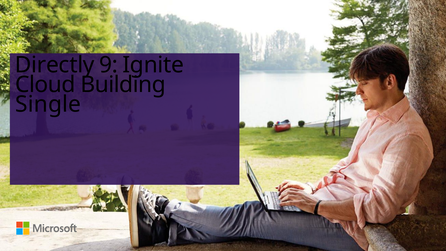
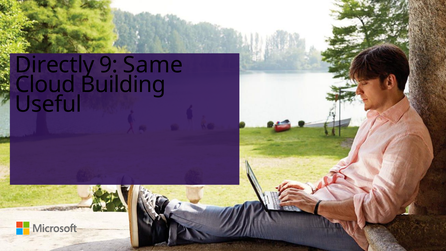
Ignite: Ignite -> Same
Single: Single -> Useful
